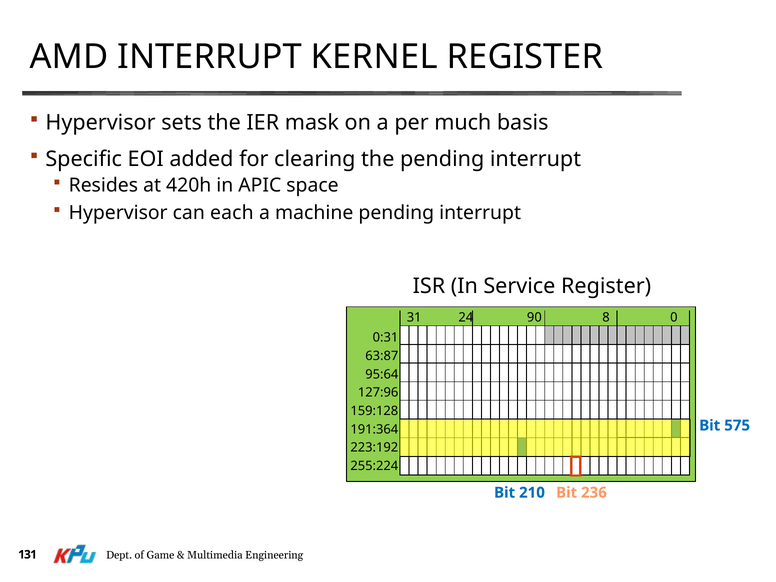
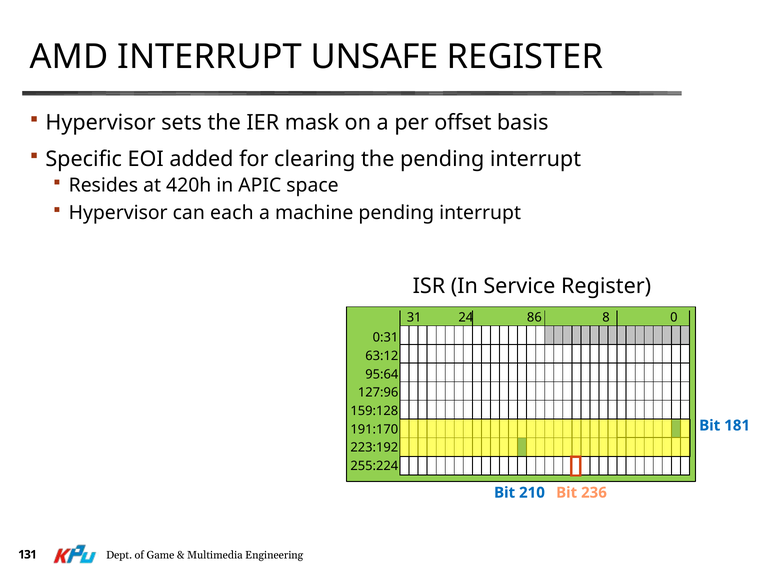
KERNEL: KERNEL -> UNSAFE
much: much -> offset
90: 90 -> 86
63:87: 63:87 -> 63:12
575: 575 -> 181
191:364: 191:364 -> 191:170
